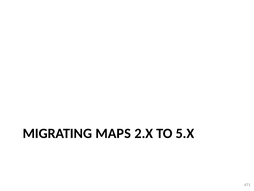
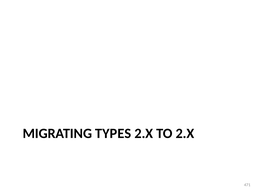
MAPS: MAPS -> TYPES
TO 5.X: 5.X -> 2.X
